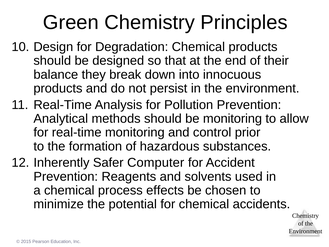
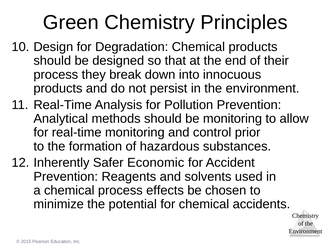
balance at (56, 75): balance -> process
Computer: Computer -> Economic
